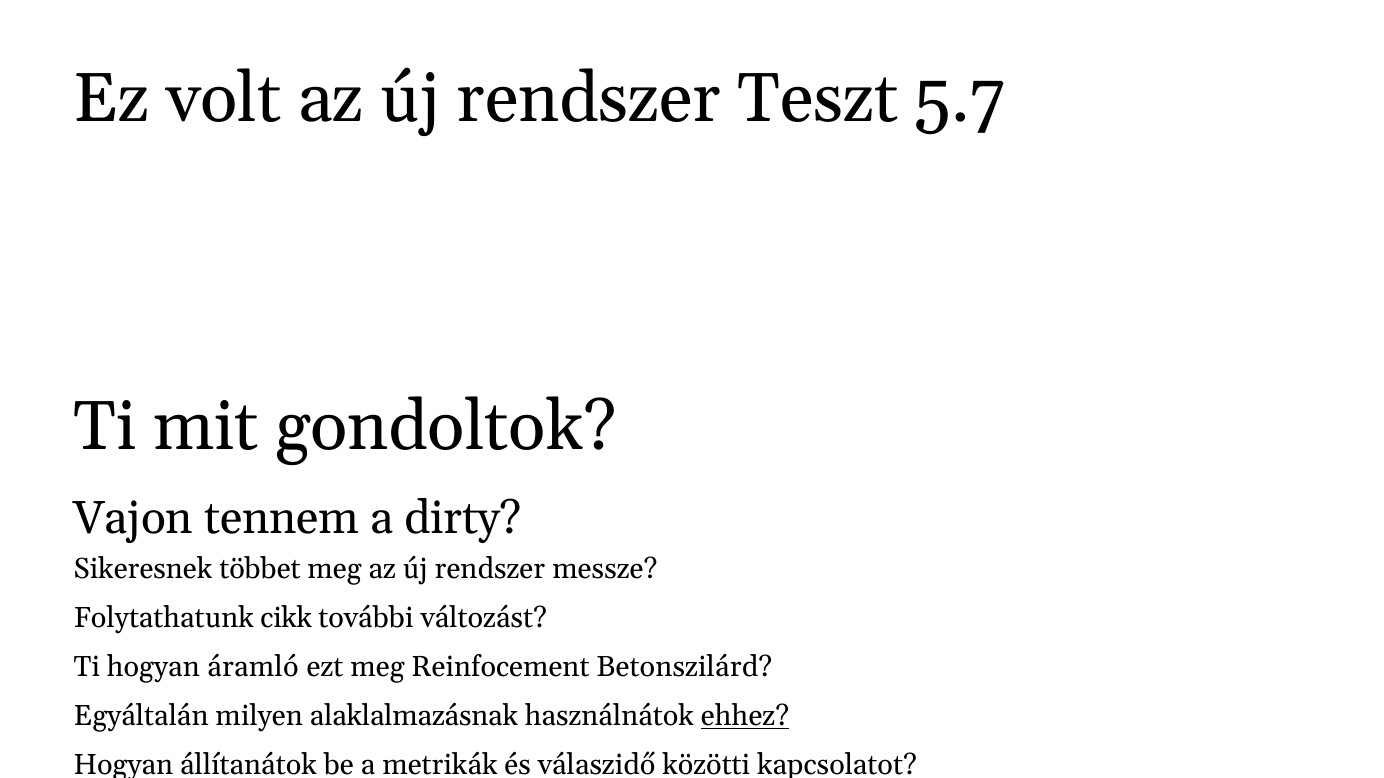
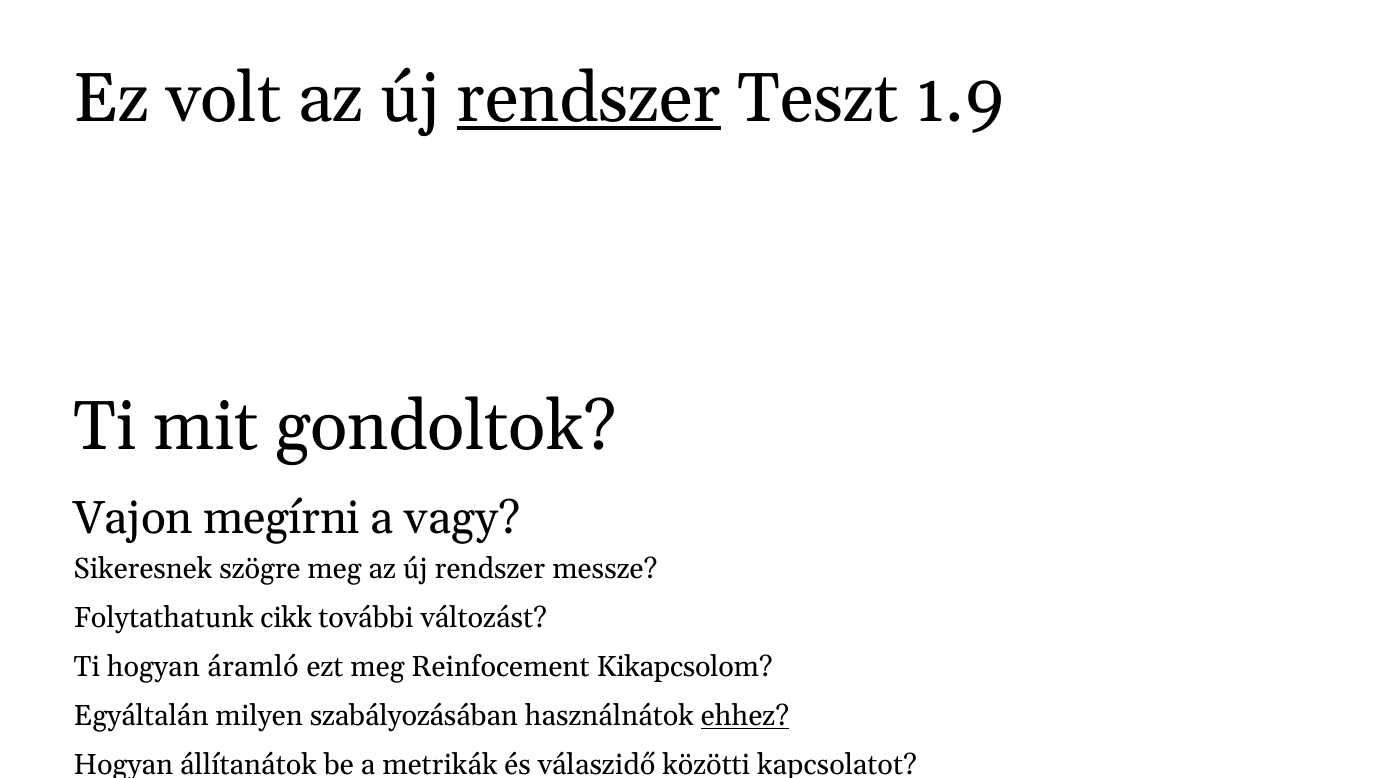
rendszer at (589, 98) underline: none -> present
5.7: 5.7 -> 1.9
tennem: tennem -> megírni
dirty: dirty -> vagy
többet: többet -> szögre
Betonszilárd: Betonszilárd -> Kikapcsolom
alaklalmazásnak: alaklalmazásnak -> szabályozásában
